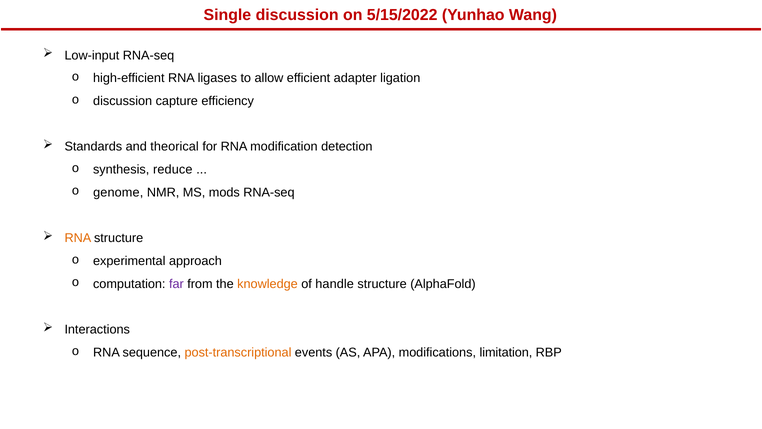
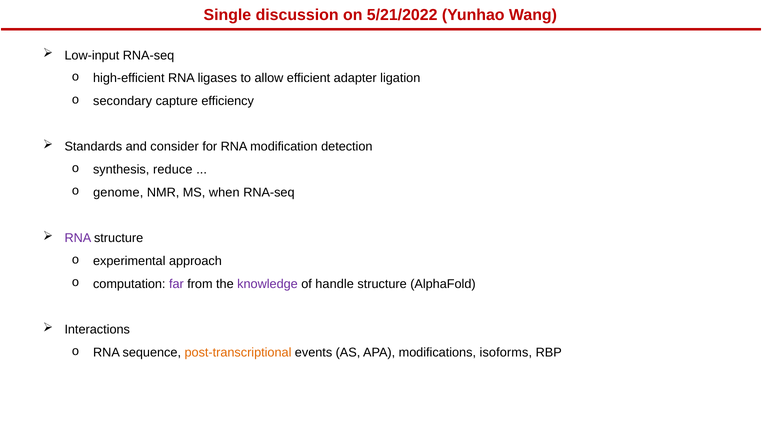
5/15/2022: 5/15/2022 -> 5/21/2022
discussion at (123, 101): discussion -> secondary
theorical: theorical -> consider
mods: mods -> when
RNA at (78, 238) colour: orange -> purple
knowledge colour: orange -> purple
limitation: limitation -> isoforms
